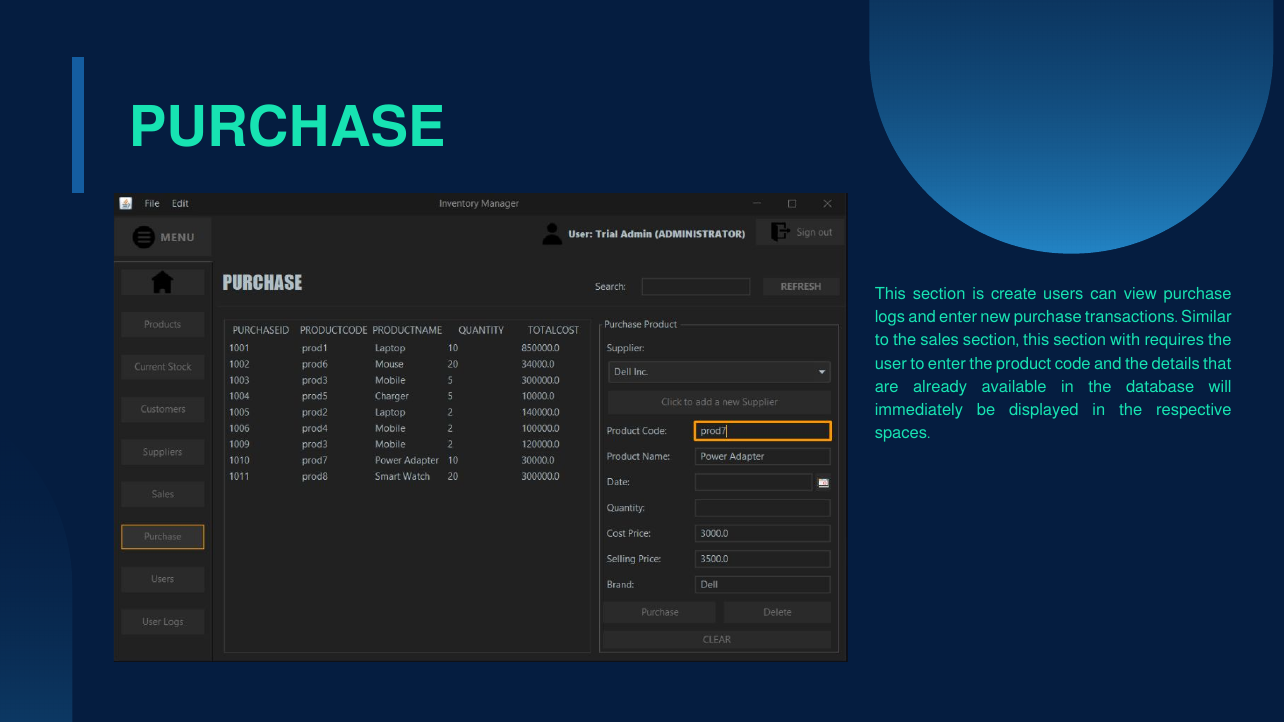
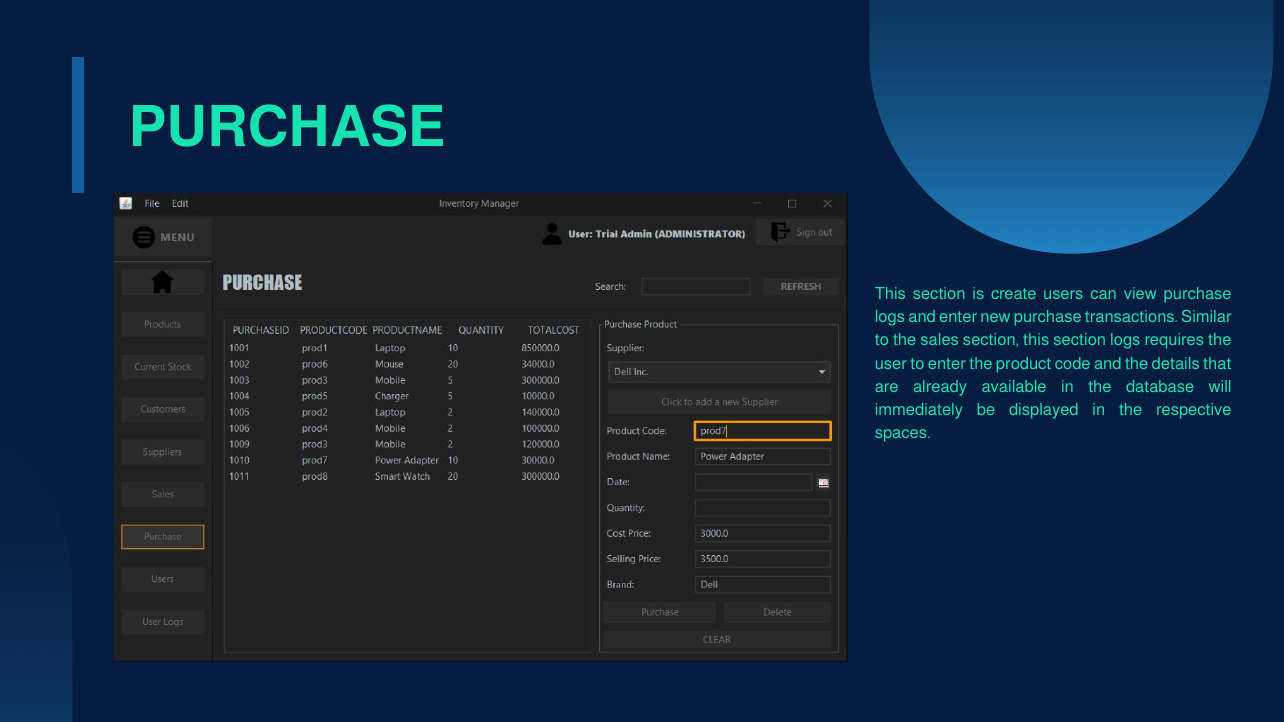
section with: with -> logs
